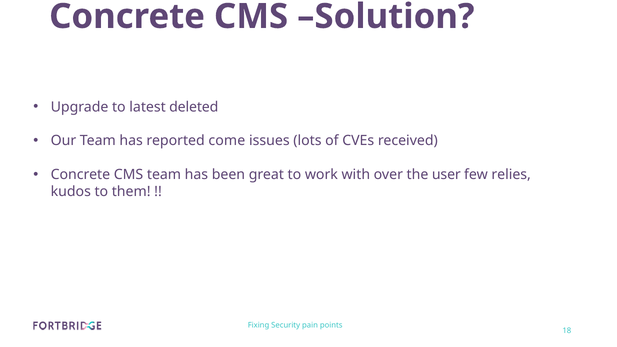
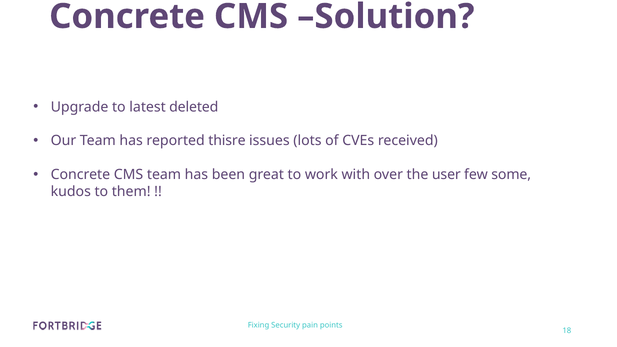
come: come -> thisre
relies: relies -> some
